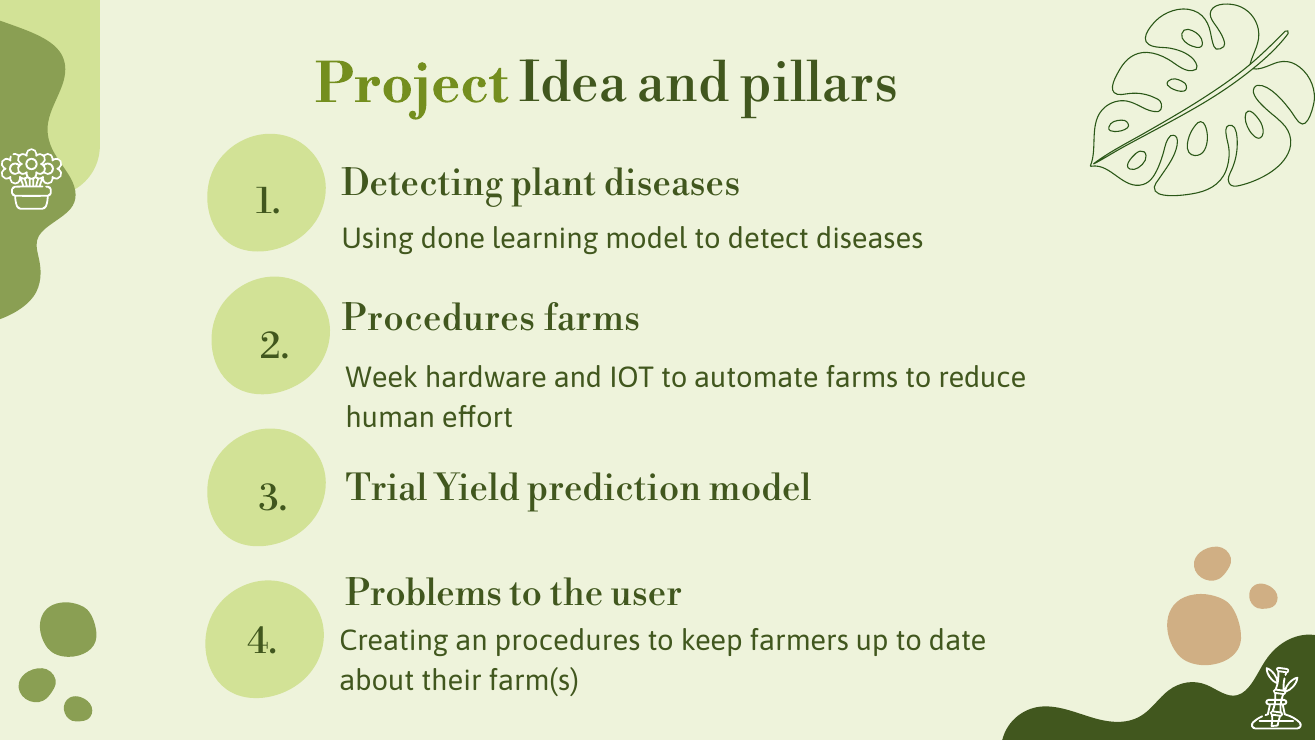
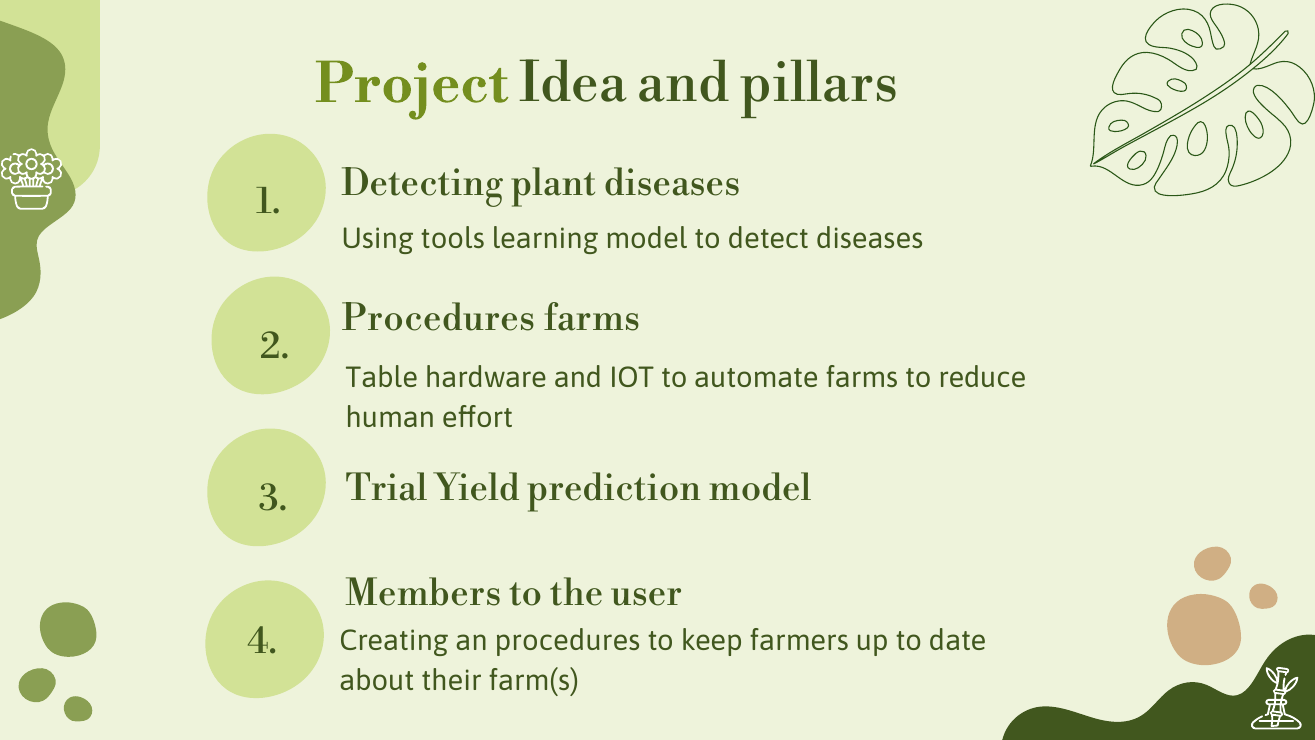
done: done -> tools
Week: Week -> Table
Problems: Problems -> Members
